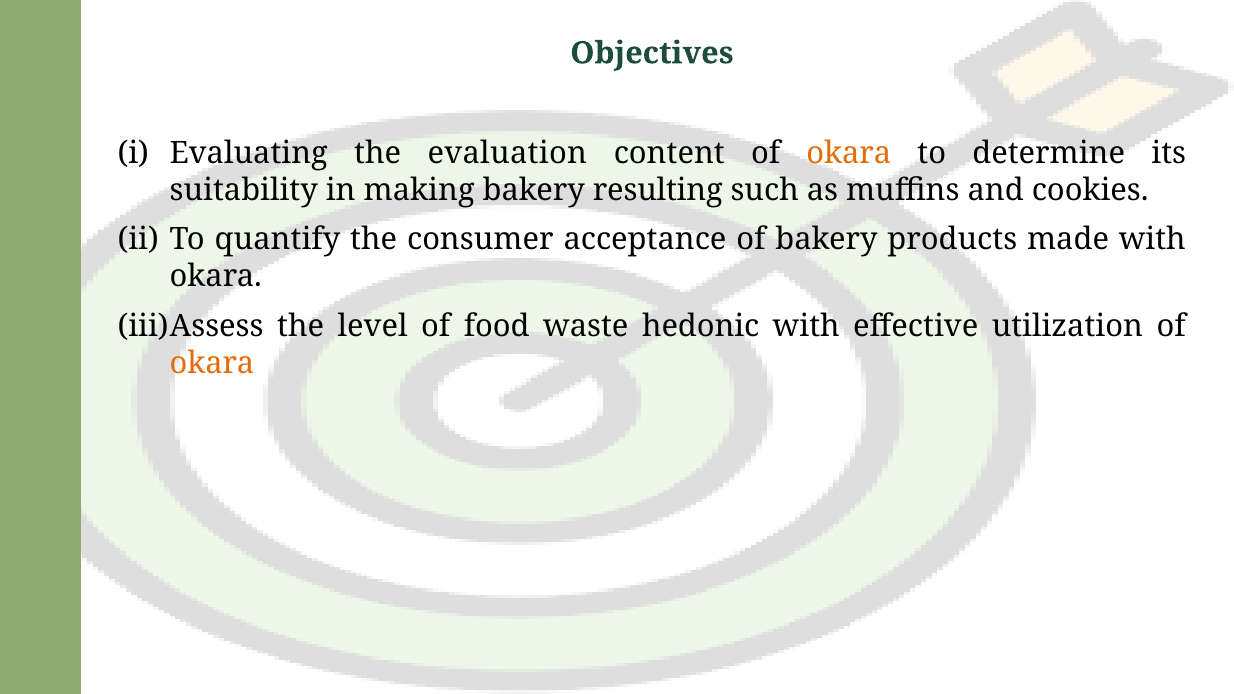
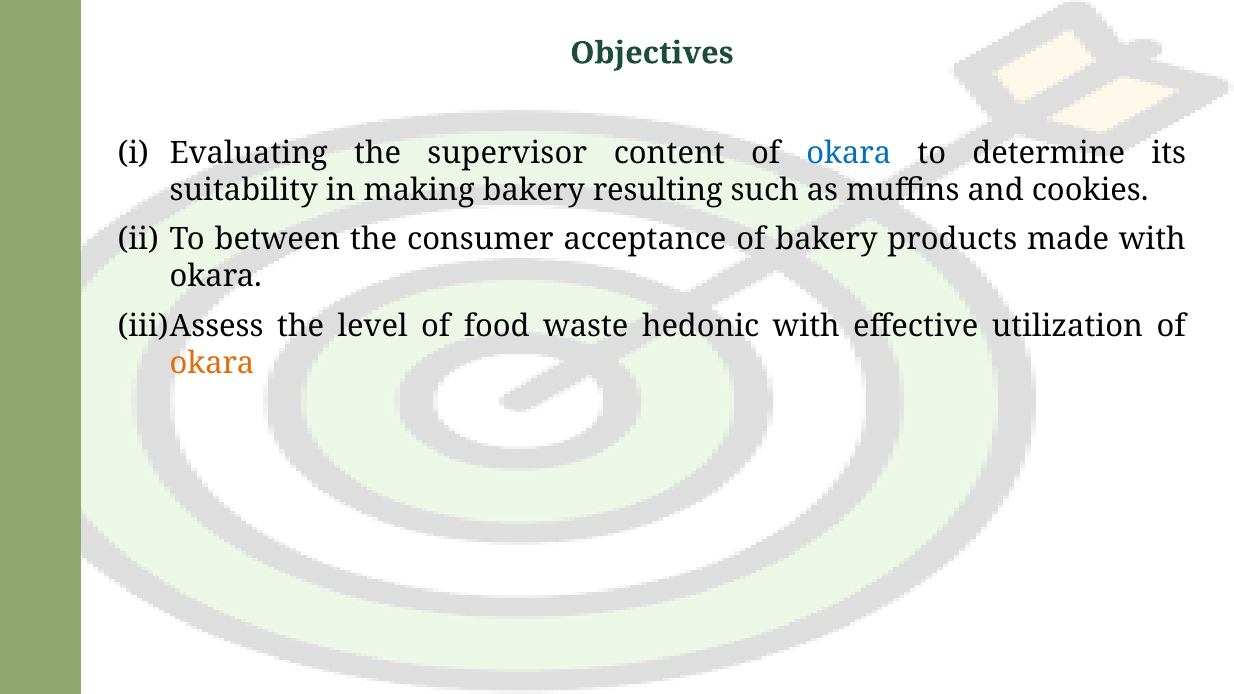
evaluation: evaluation -> supervisor
okara at (849, 153) colour: orange -> blue
quantify: quantify -> between
